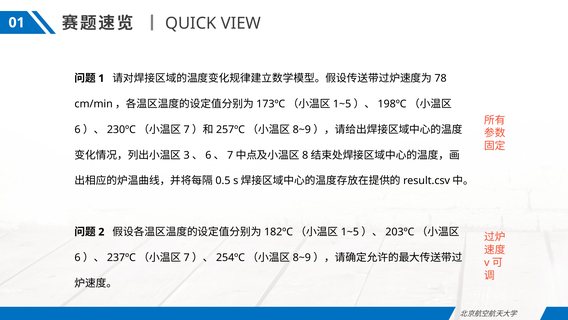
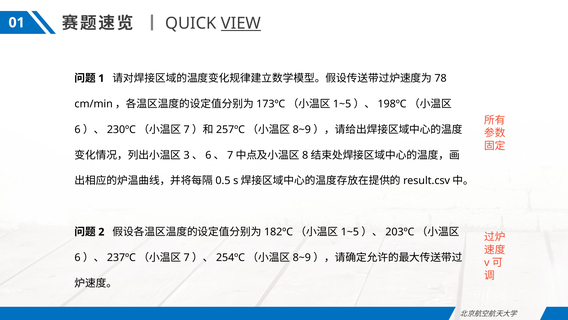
VIEW underline: none -> present
